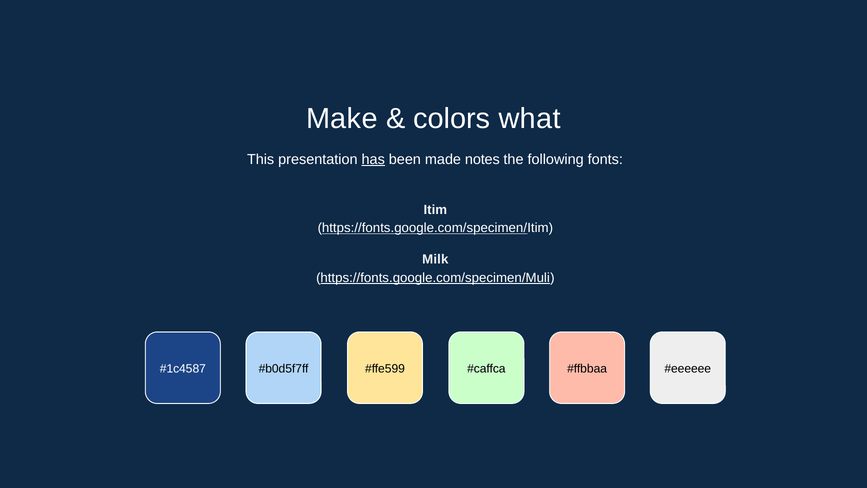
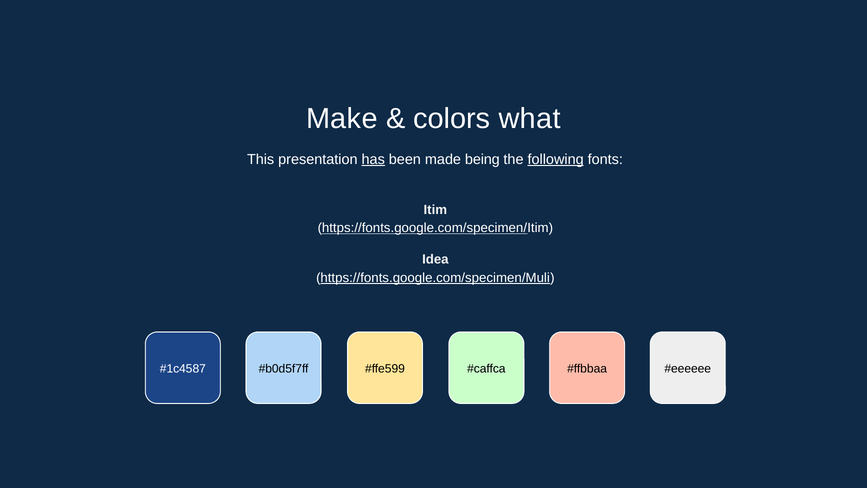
notes: notes -> being
following underline: none -> present
Milk: Milk -> Idea
